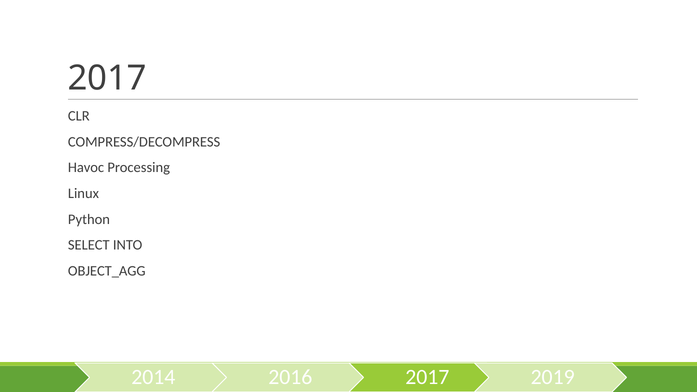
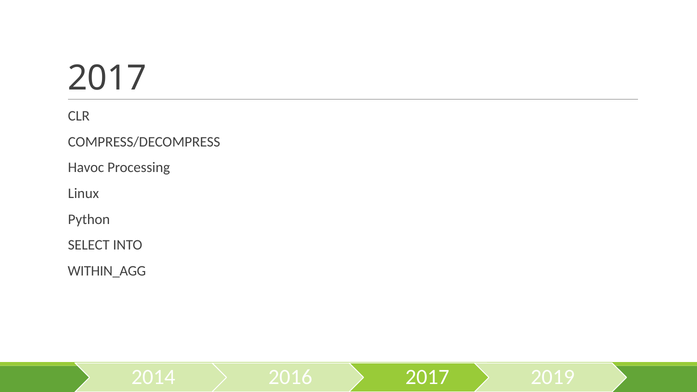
OBJECT_AGG: OBJECT_AGG -> WITHIN_AGG
